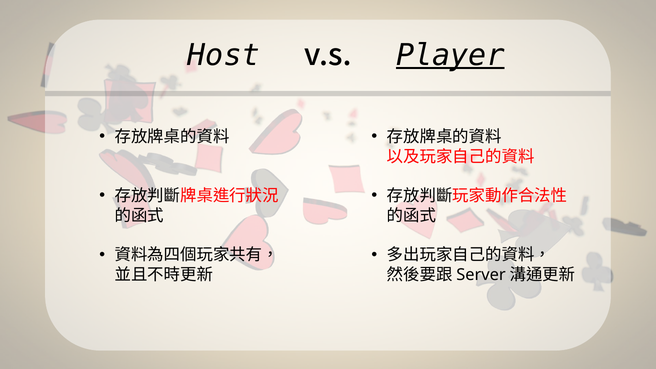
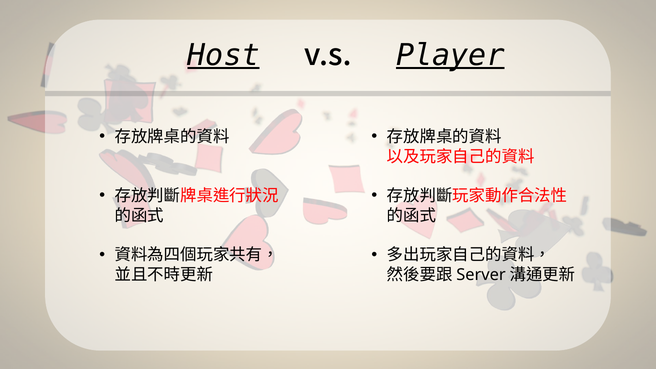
Host underline: none -> present
